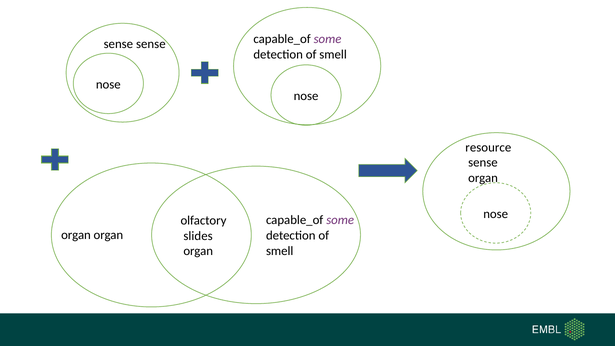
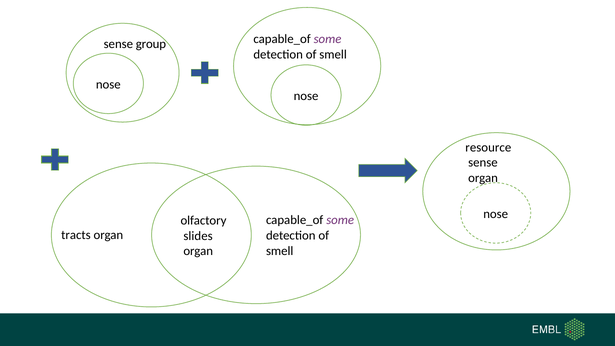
sense sense: sense -> group
organ at (76, 235): organ -> tracts
